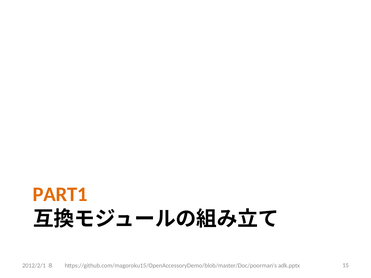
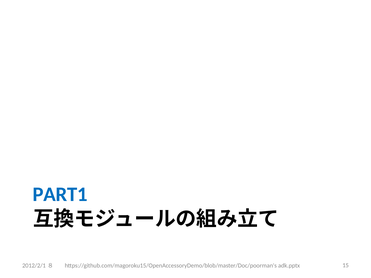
PART1 colour: orange -> blue
